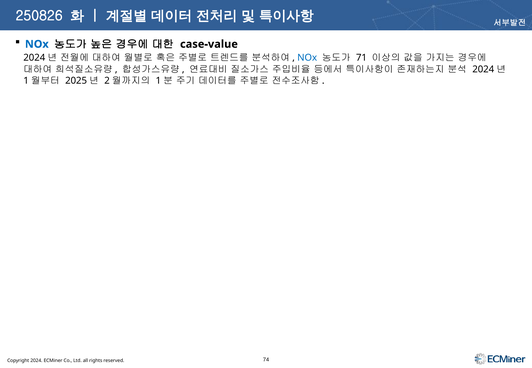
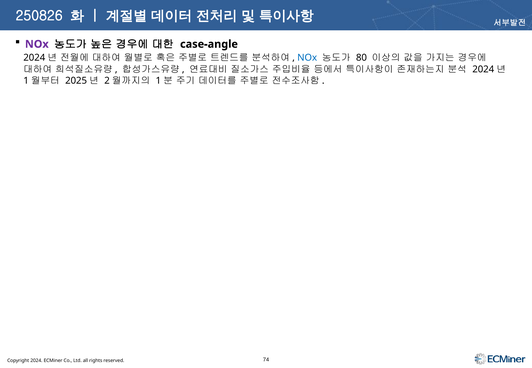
NOx at (37, 44) colour: blue -> purple
case-value: case-value -> case-angle
71: 71 -> 80
